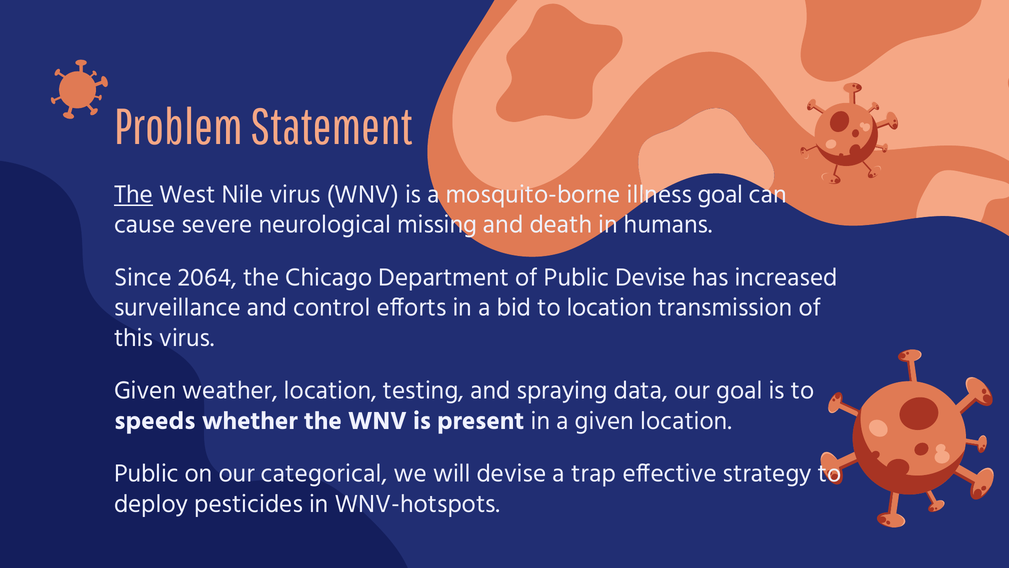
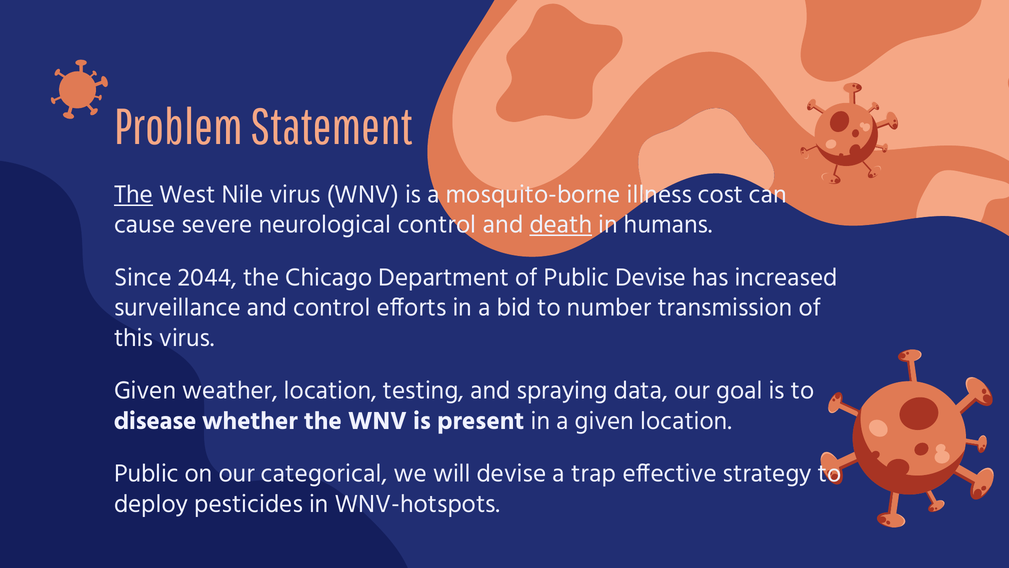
illness goal: goal -> cost
neurological missing: missing -> control
death underline: none -> present
2064: 2064 -> 2044
to location: location -> number
speeds: speeds -> disease
